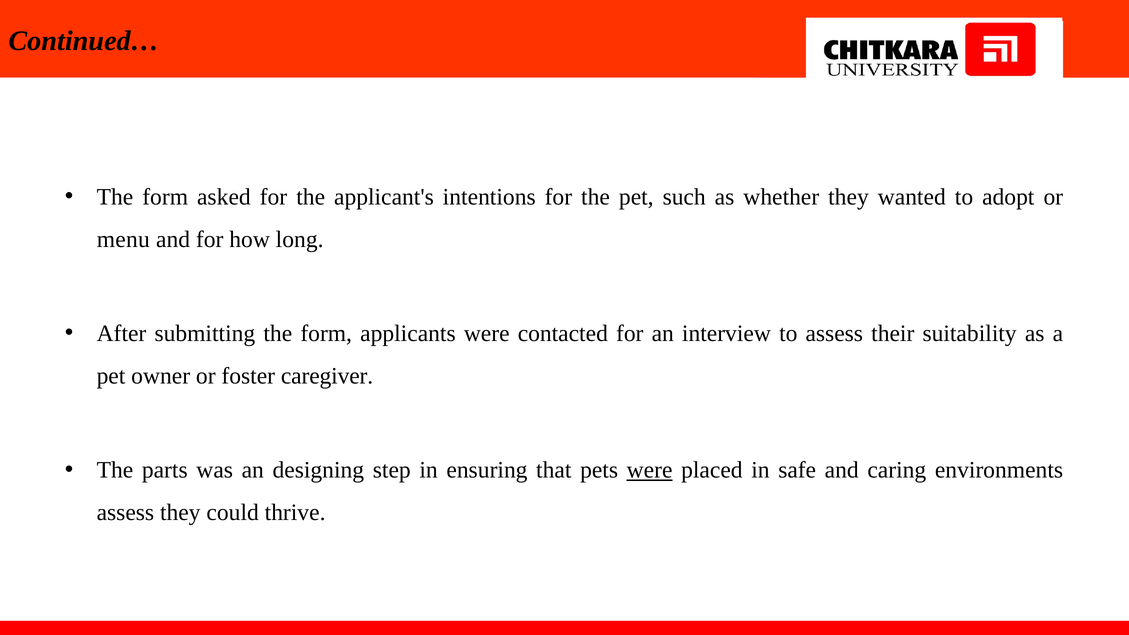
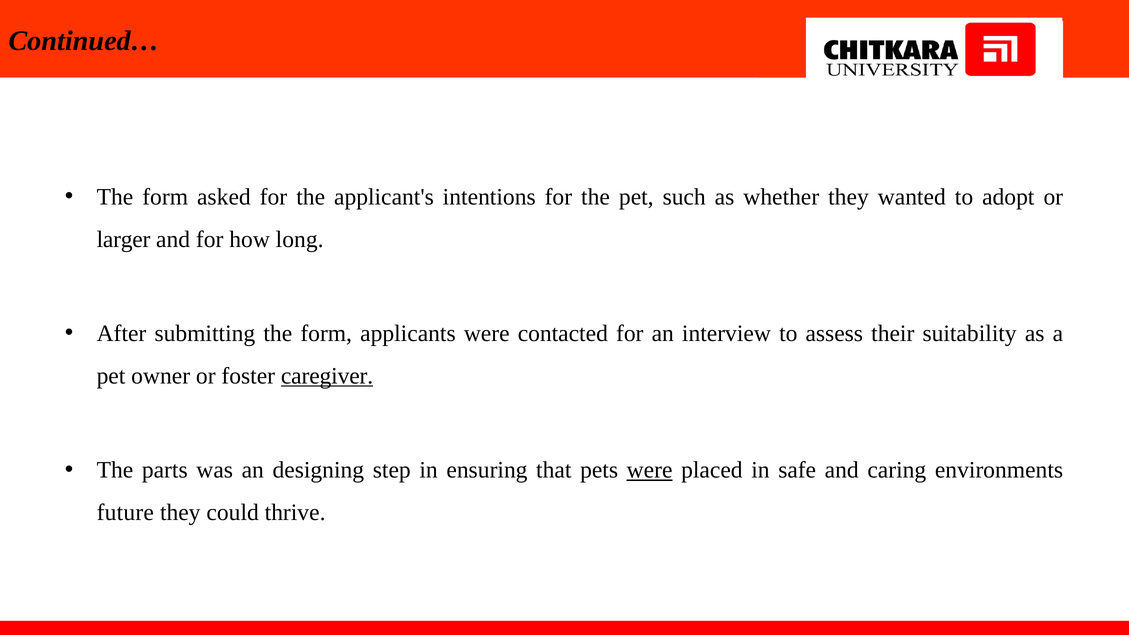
menu: menu -> larger
caregiver underline: none -> present
assess at (125, 513): assess -> future
